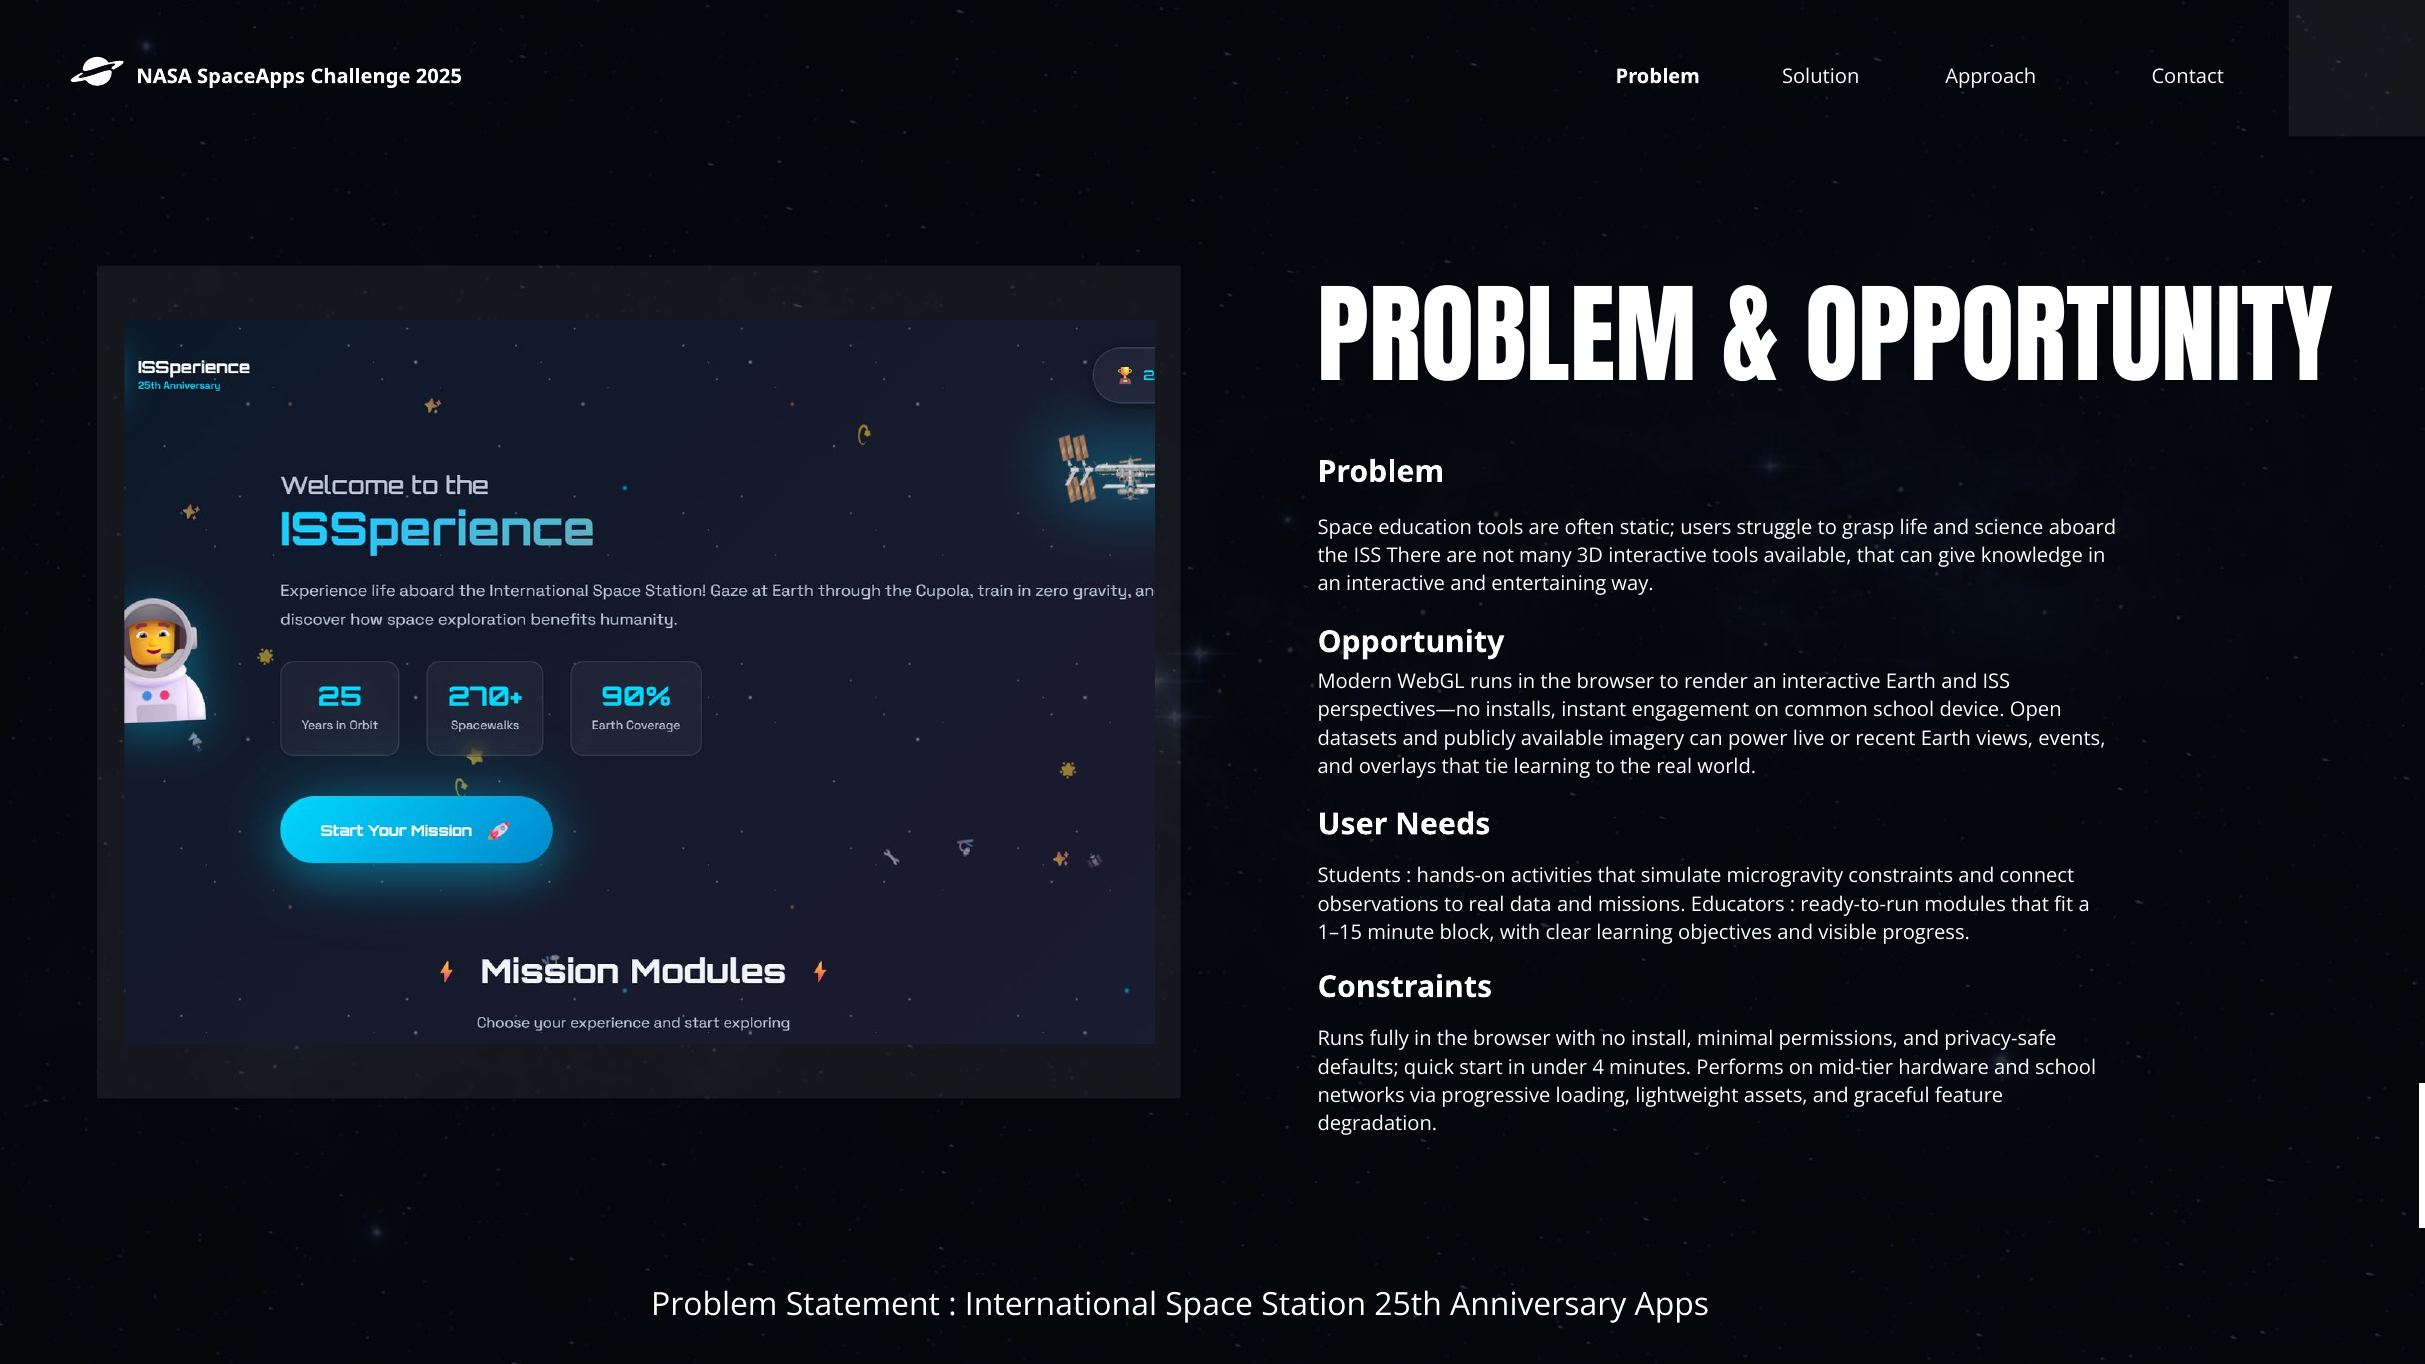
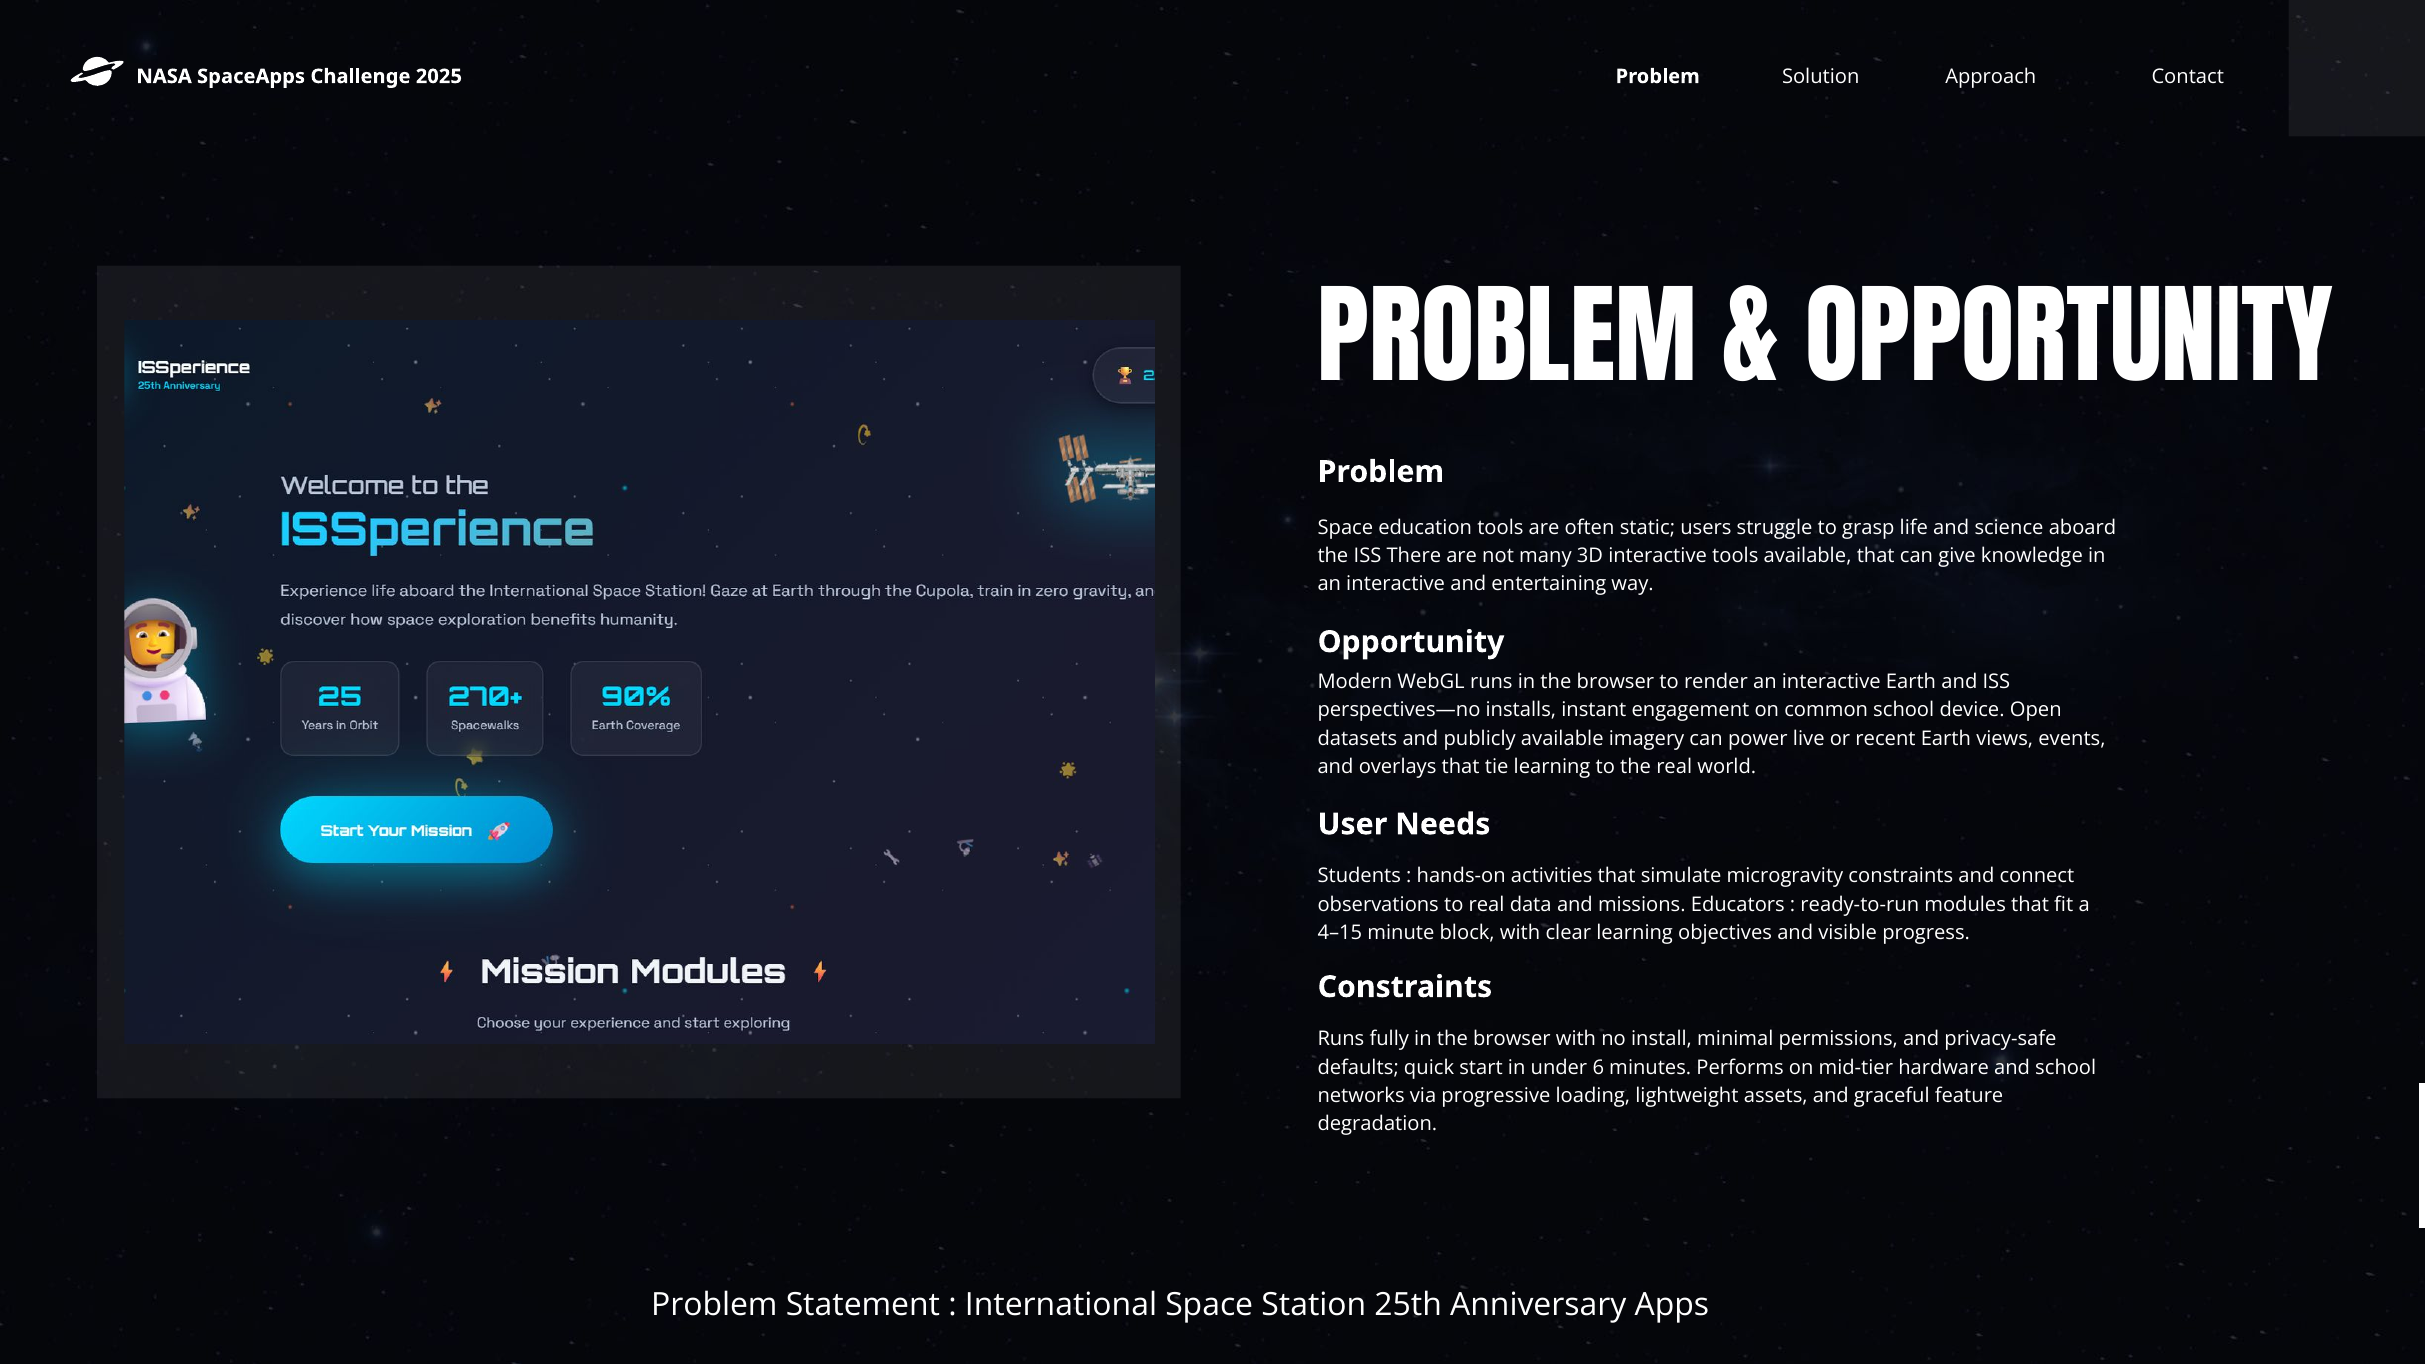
1–15: 1–15 -> 4–15
4: 4 -> 6
